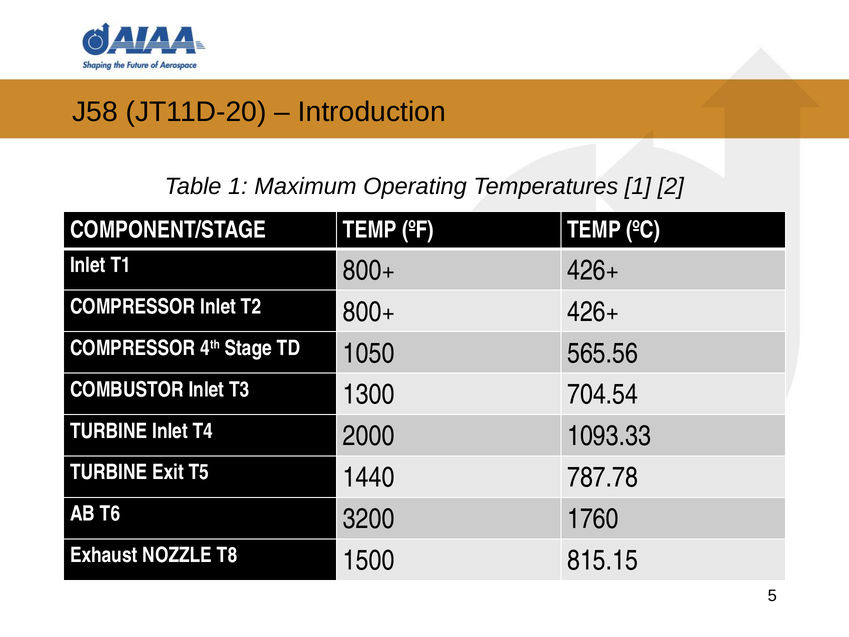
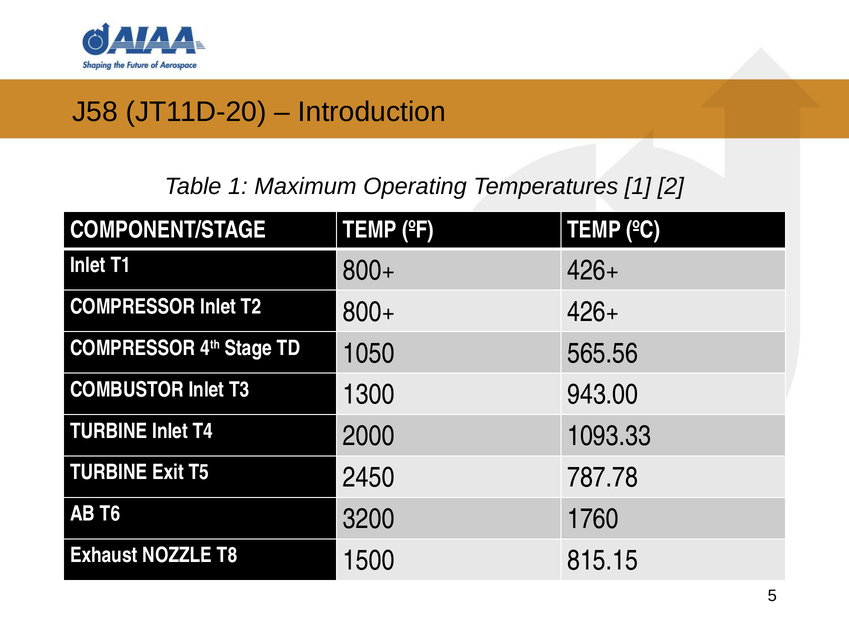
704.54: 704.54 -> 943.00
1440: 1440 -> 2450
